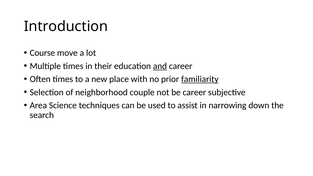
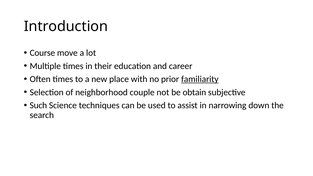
and underline: present -> none
be career: career -> obtain
Area: Area -> Such
